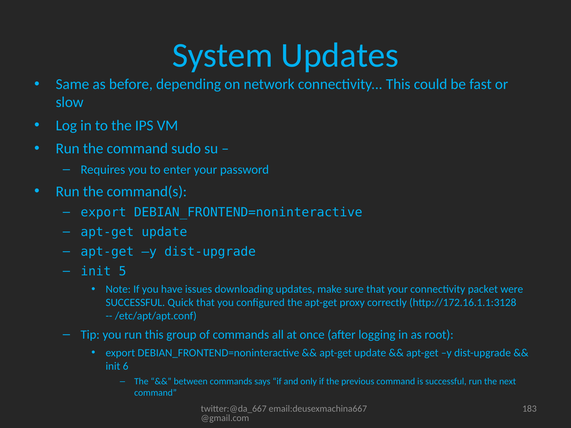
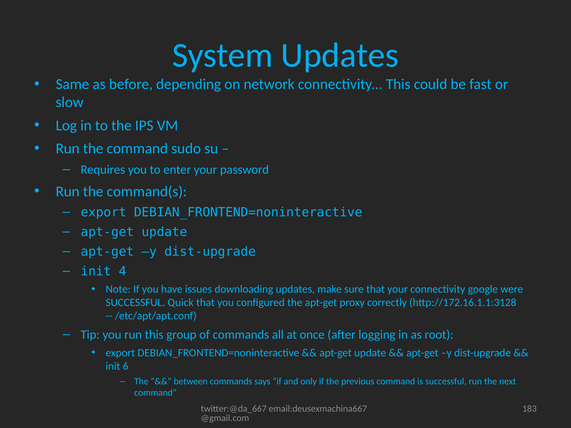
5: 5 -> 4
packet: packet -> google
